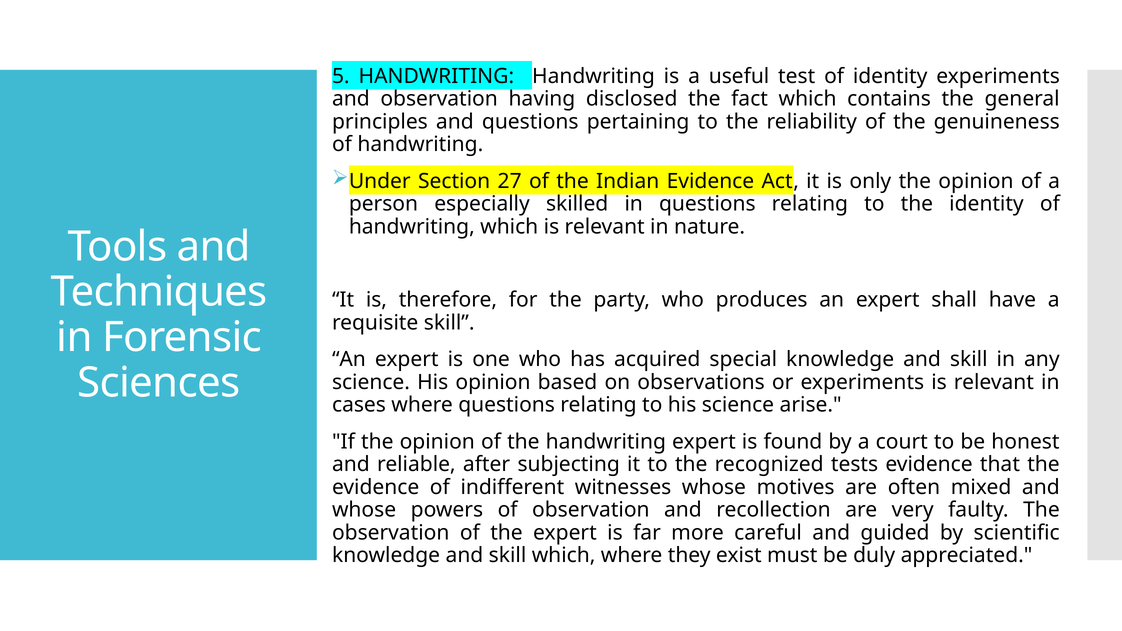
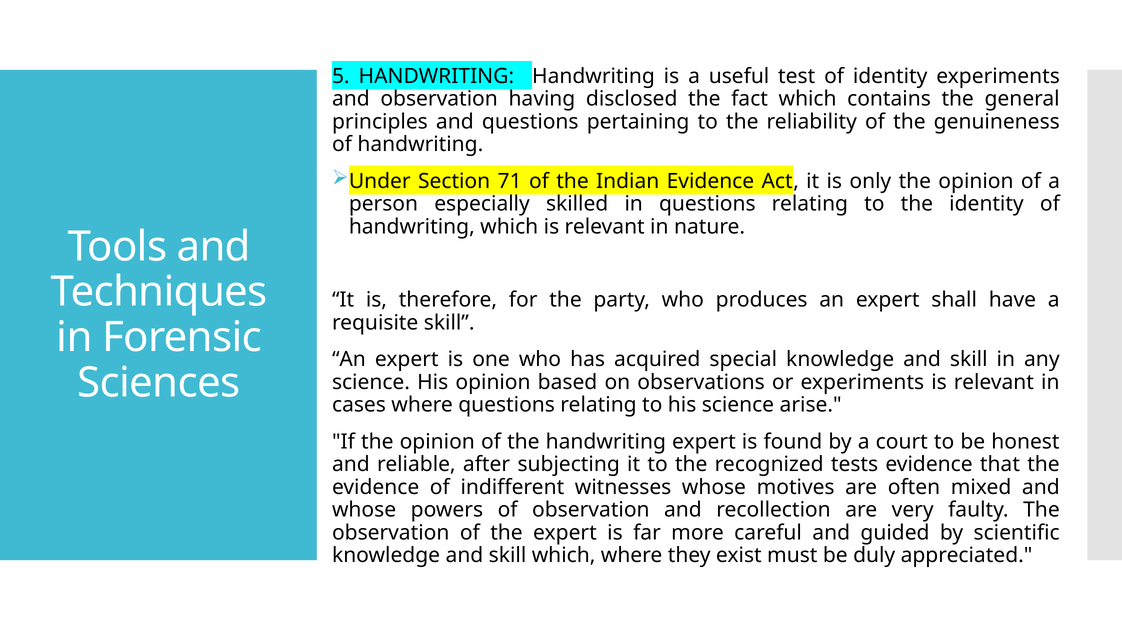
27: 27 -> 71
